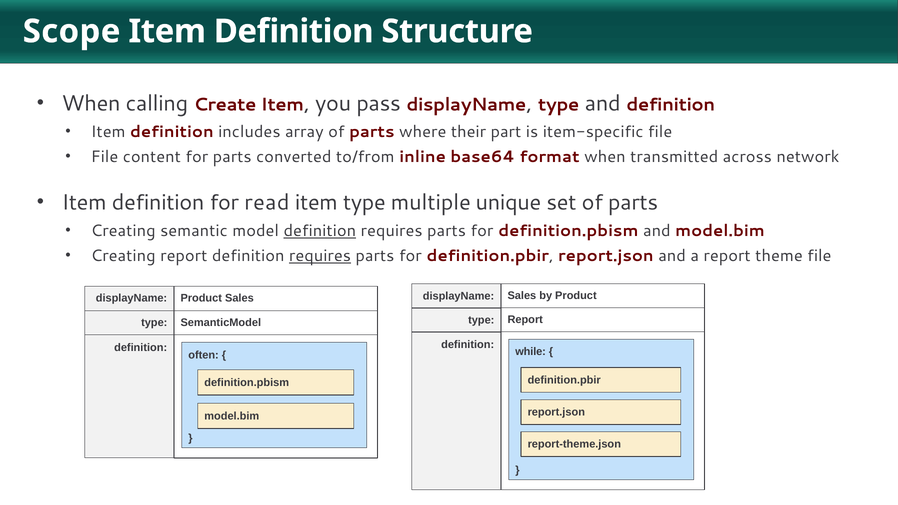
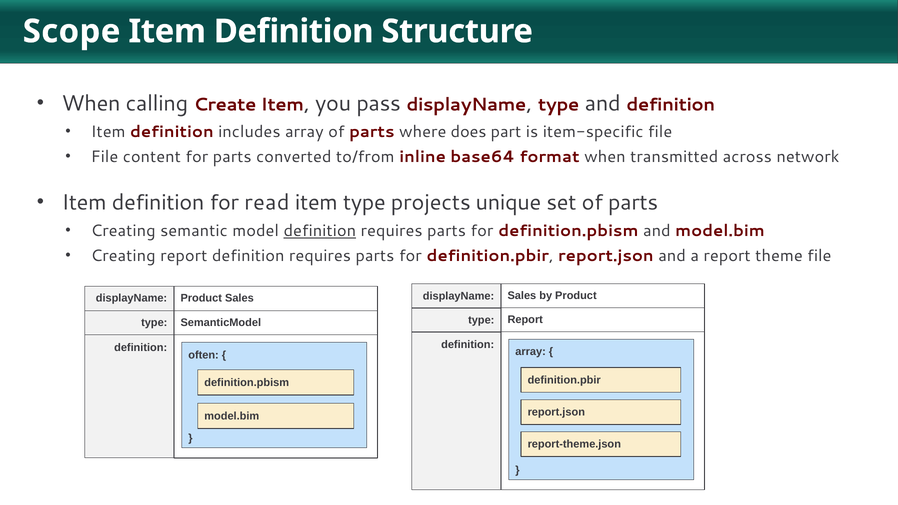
their: their -> does
multiple: multiple -> projects
requires at (320, 256) underline: present -> none
while at (531, 352): while -> array
